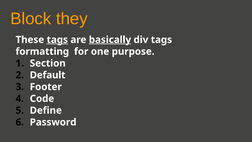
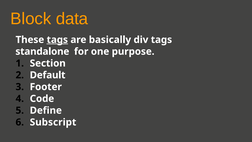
they: they -> data
basically underline: present -> none
formatting: formatting -> standalone
Password: Password -> Subscript
